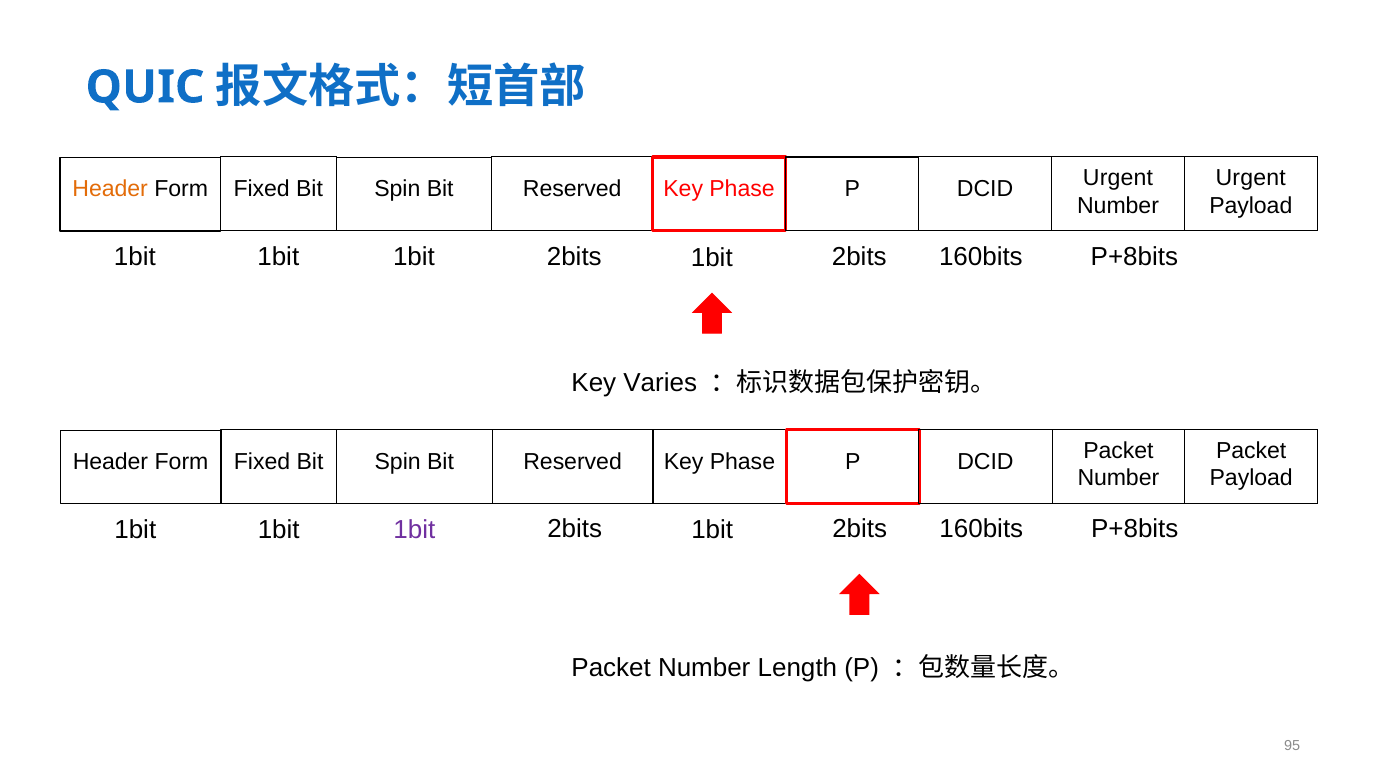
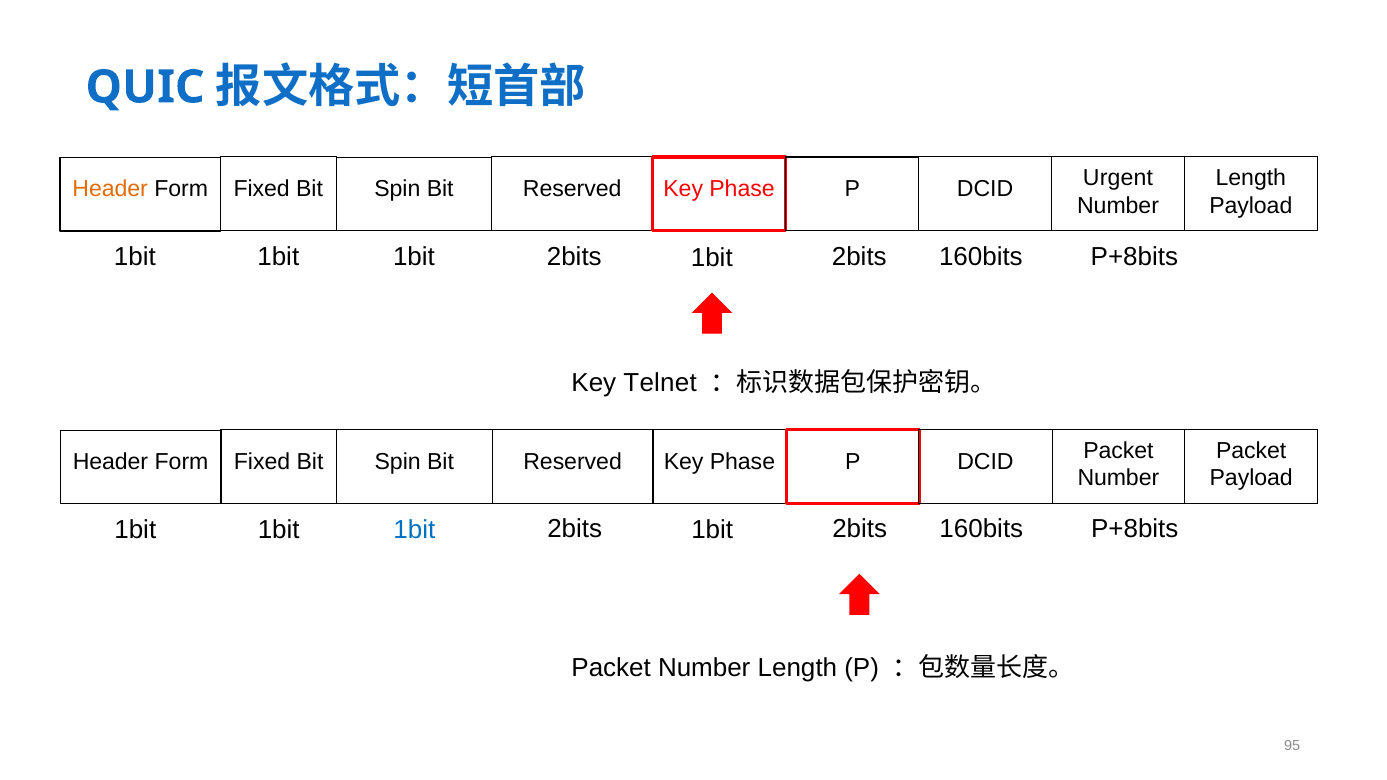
Urgent at (1251, 178): Urgent -> Length
Varies: Varies -> Telnet
1bit at (414, 530) colour: purple -> blue
